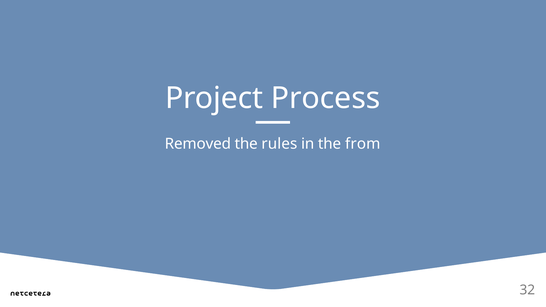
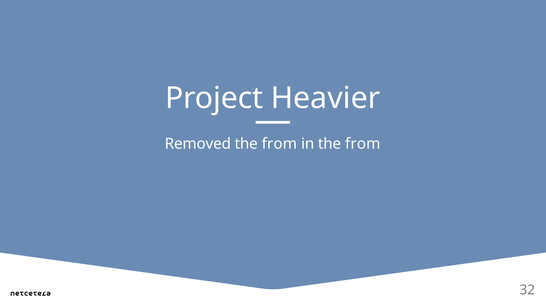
Process: Process -> Heavier
rules at (279, 144): rules -> from
